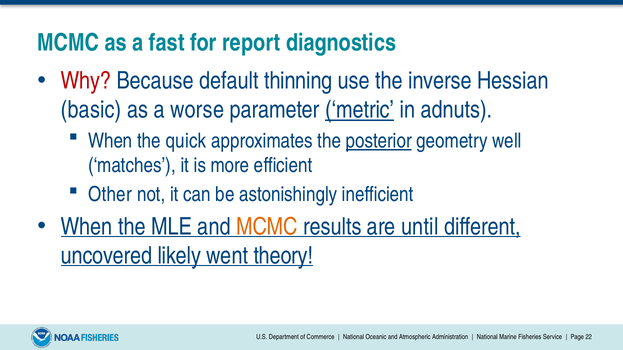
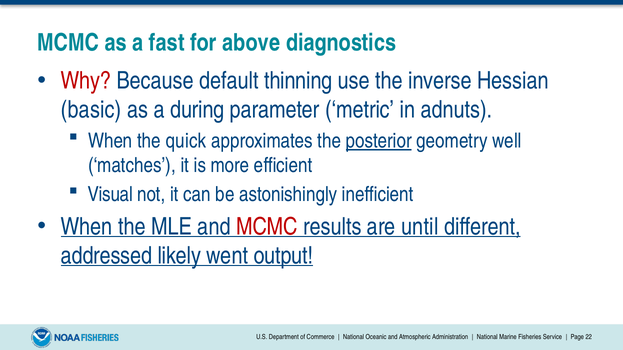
report: report -> above
worse: worse -> during
metric underline: present -> none
Other: Other -> Visual
MCMC at (267, 227) colour: orange -> red
uncovered: uncovered -> addressed
theory: theory -> output
